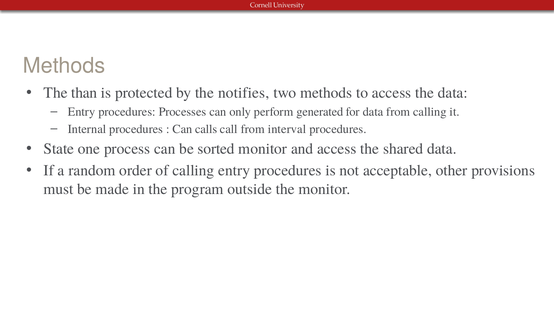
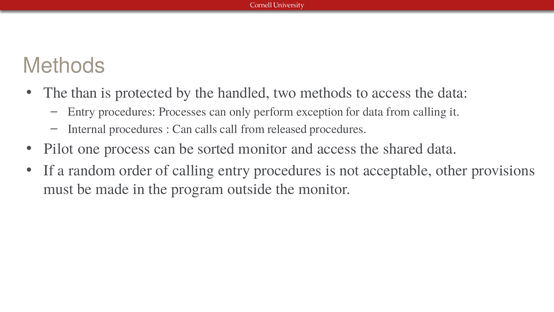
notifies: notifies -> handled
generated: generated -> exception
interval: interval -> released
State: State -> Pilot
